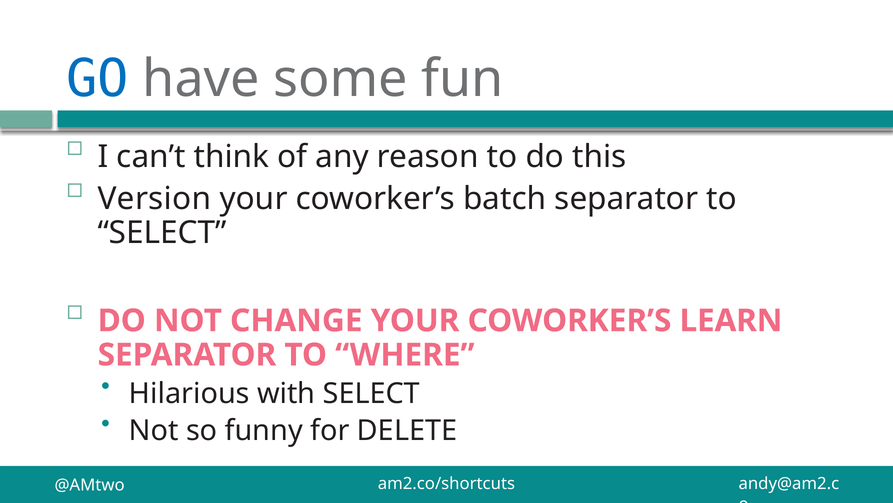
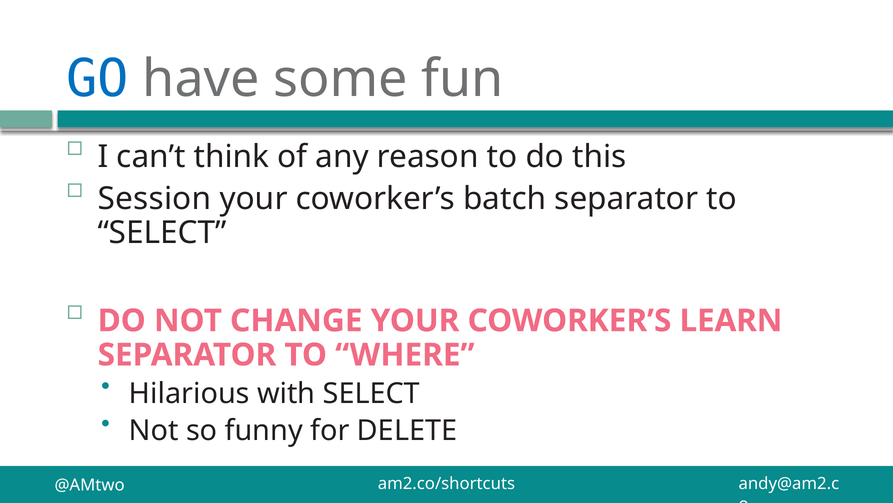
Version: Version -> Session
